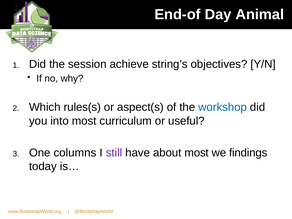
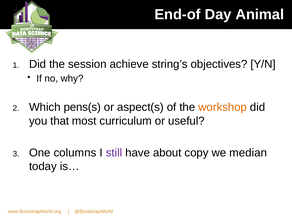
rules(s: rules(s -> pens(s
workshop colour: blue -> orange
into: into -> that
about most: most -> copy
findings: findings -> median
